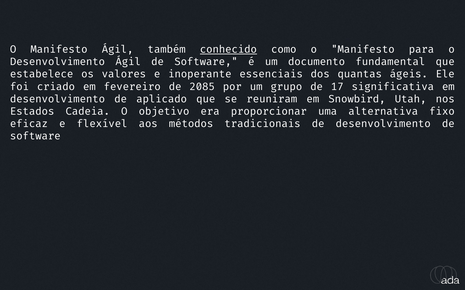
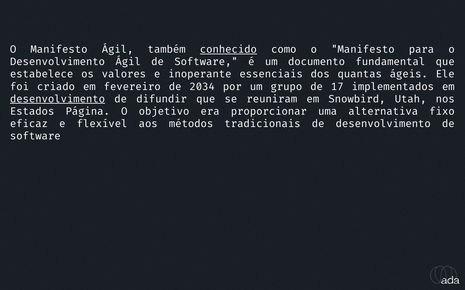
2085: 2085 -> 2034
significativa: significativa -> implementados
desenvolvimento at (58, 99) underline: none -> present
aplicado: aplicado -> difundir
Cadeia: Cadeia -> Página
